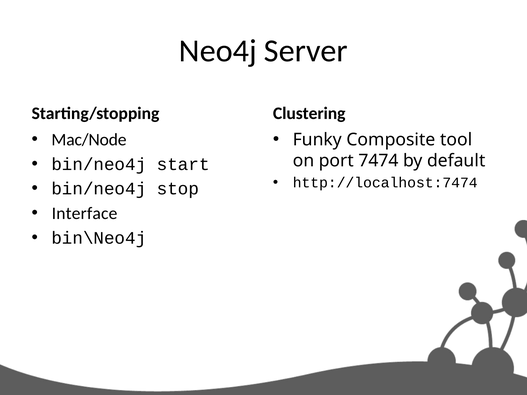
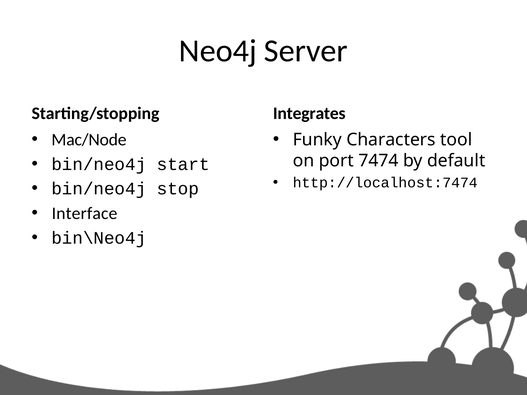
Clustering: Clustering -> Integrates
Composite: Composite -> Characters
